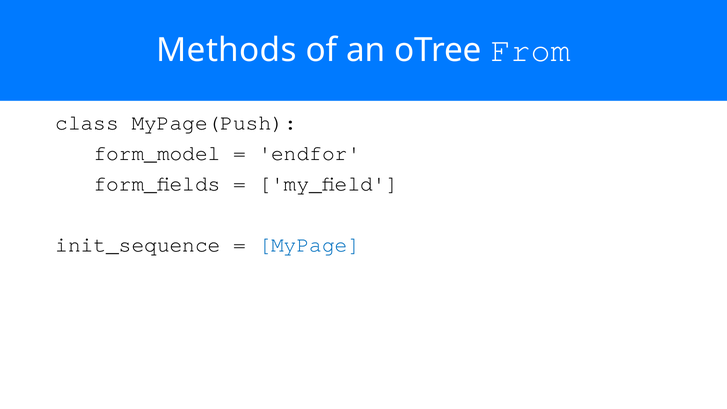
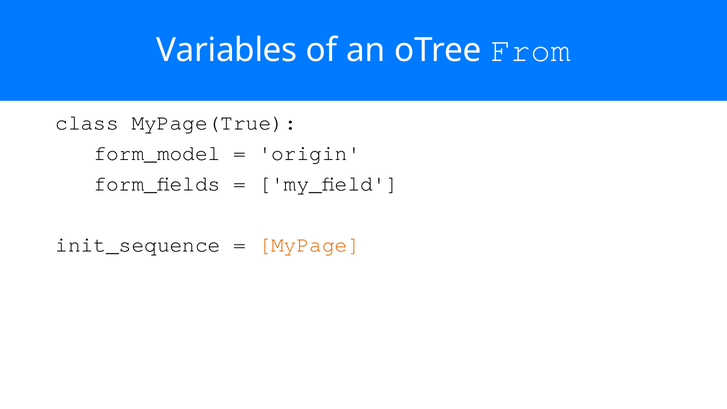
Methods: Methods -> Variables
MyPage(Push: MyPage(Push -> MyPage(True
endfor: endfor -> origin
MyPage colour: blue -> orange
